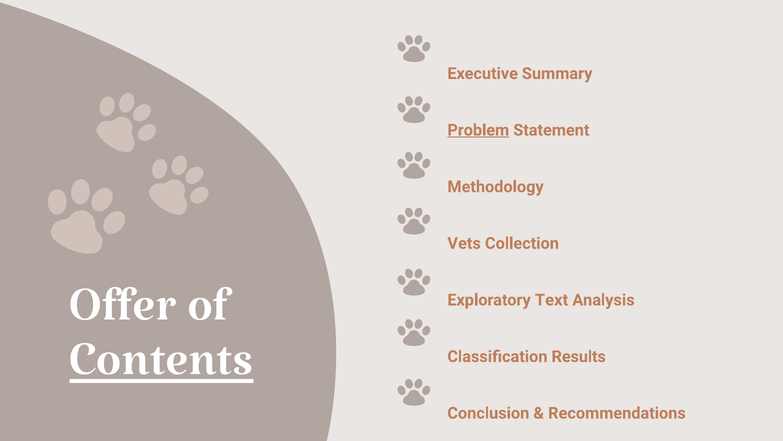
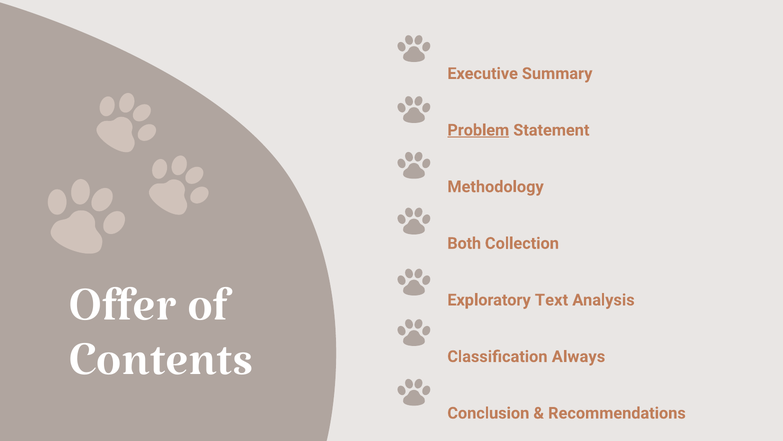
Vets: Vets -> Both
Contents underline: present -> none
Results: Results -> Always
